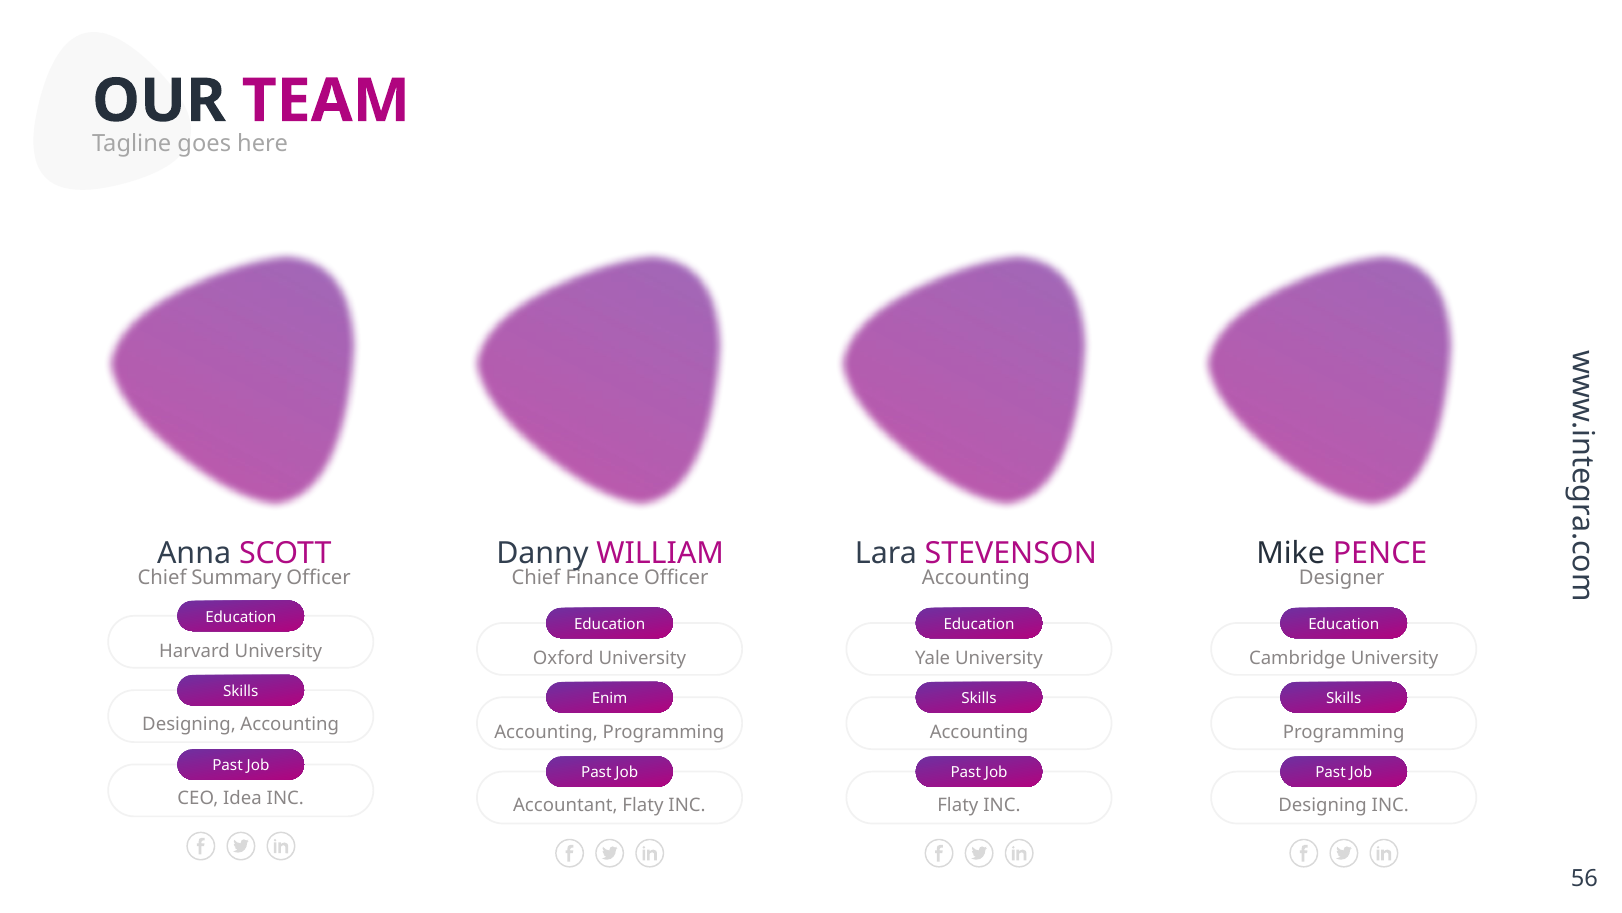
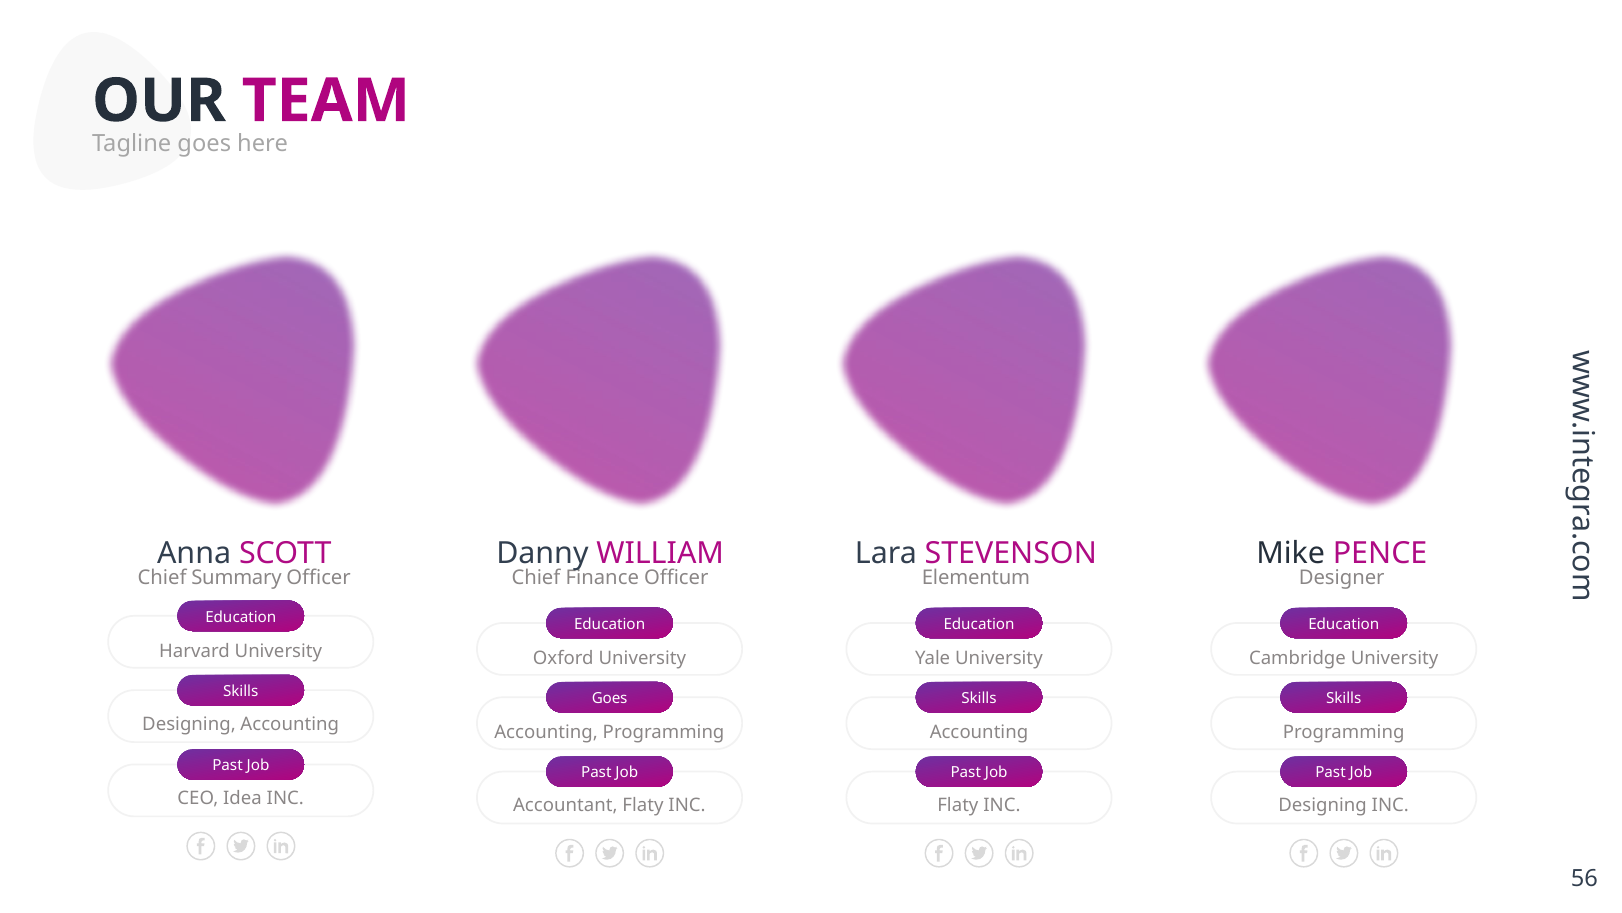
Accounting at (976, 578): Accounting -> Elementum
Enim at (610, 698): Enim -> Goes
